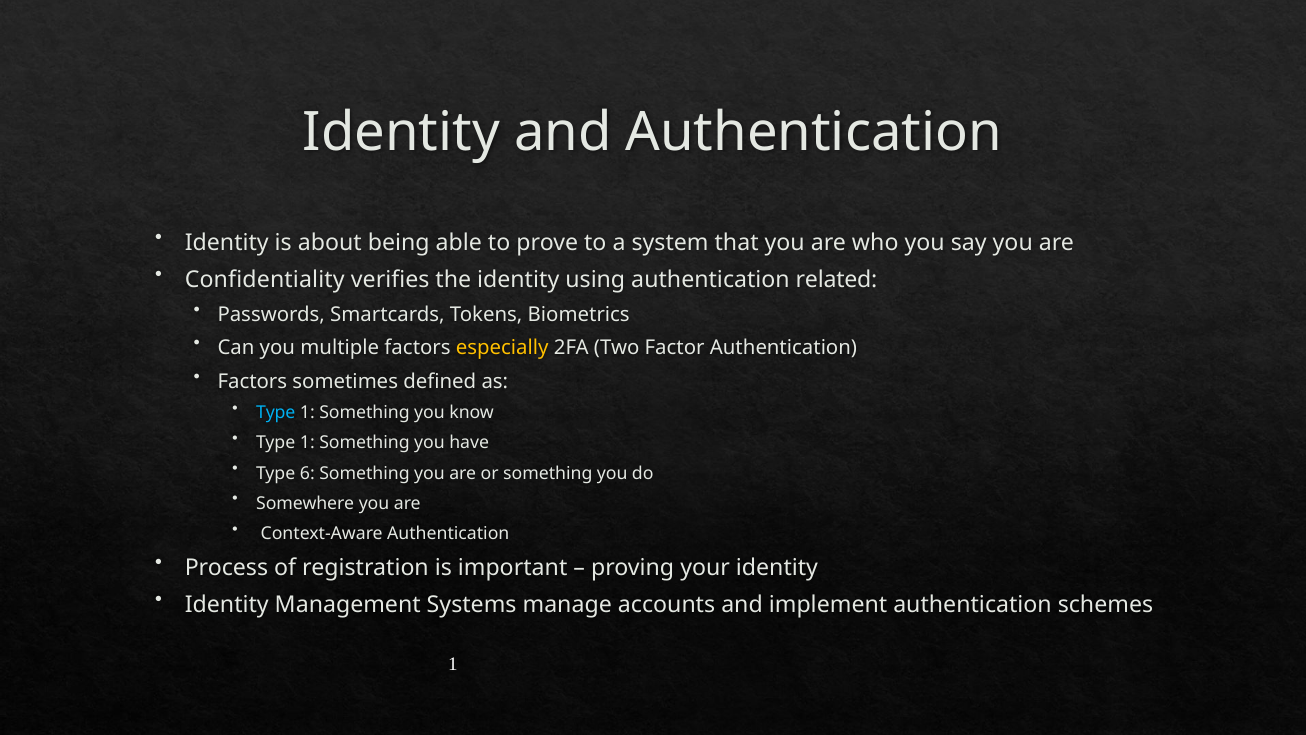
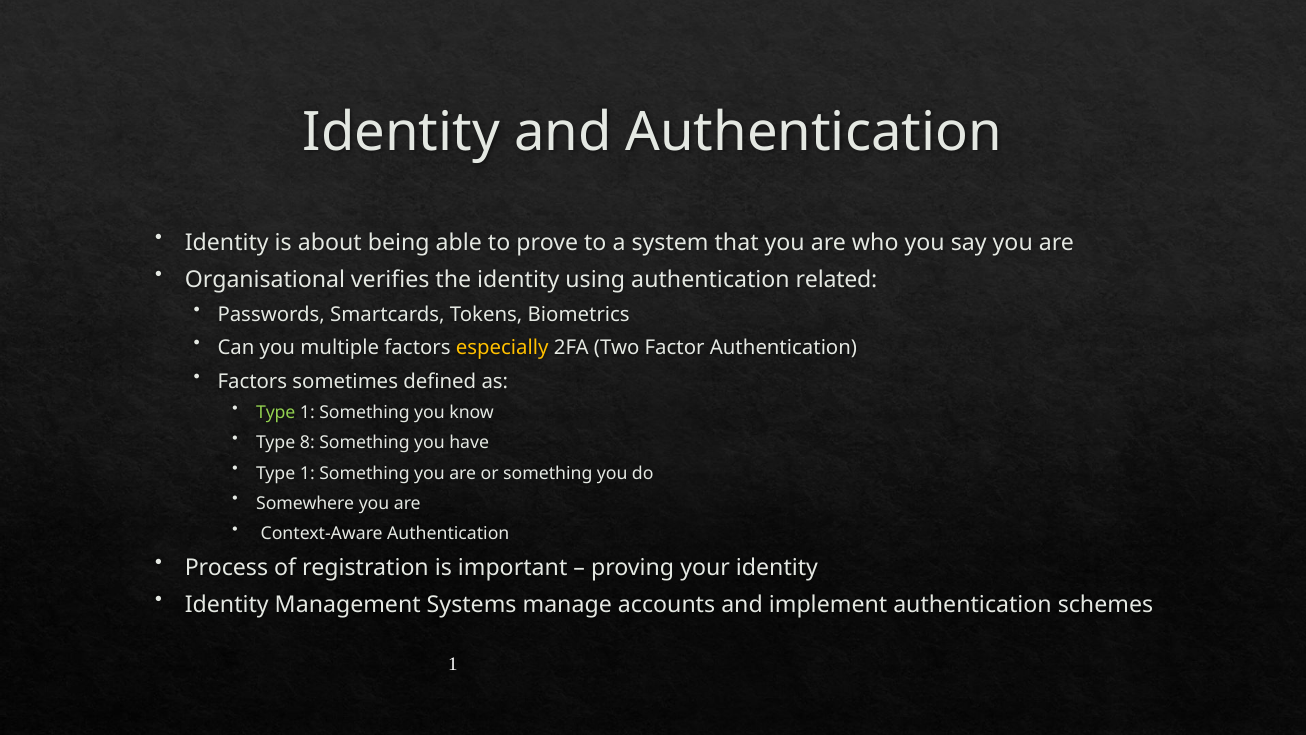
Confidentiality: Confidentiality -> Organisational
Type at (276, 413) colour: light blue -> light green
1 at (307, 443): 1 -> 8
6 at (307, 473): 6 -> 1
